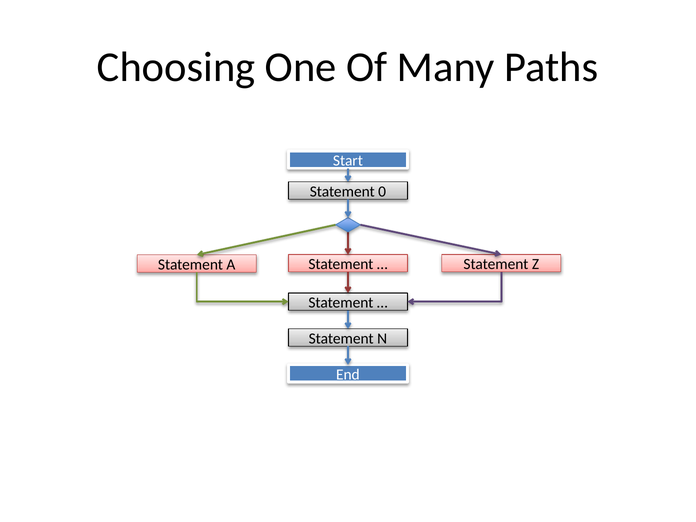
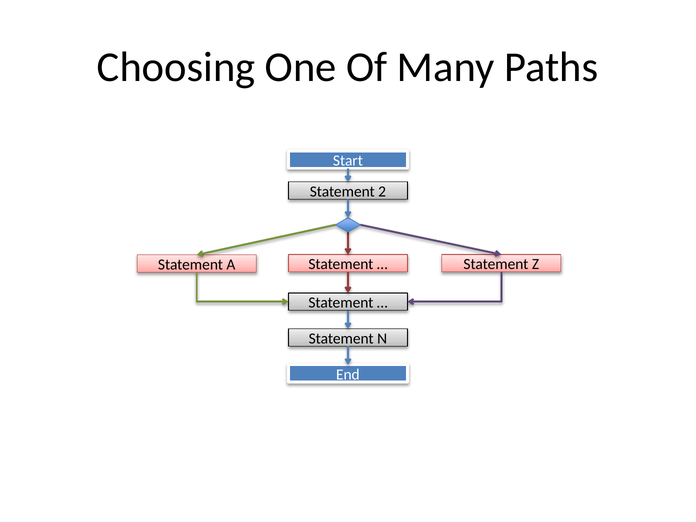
0: 0 -> 2
